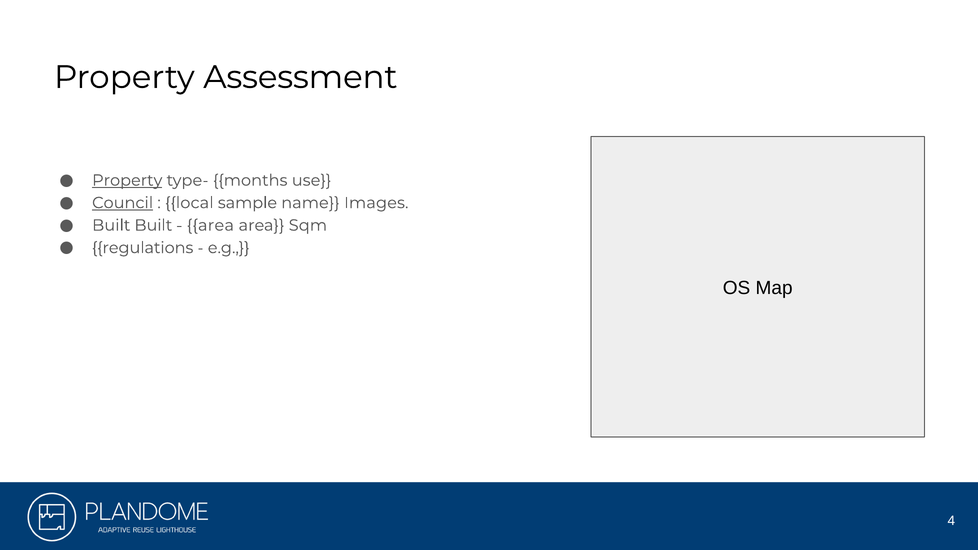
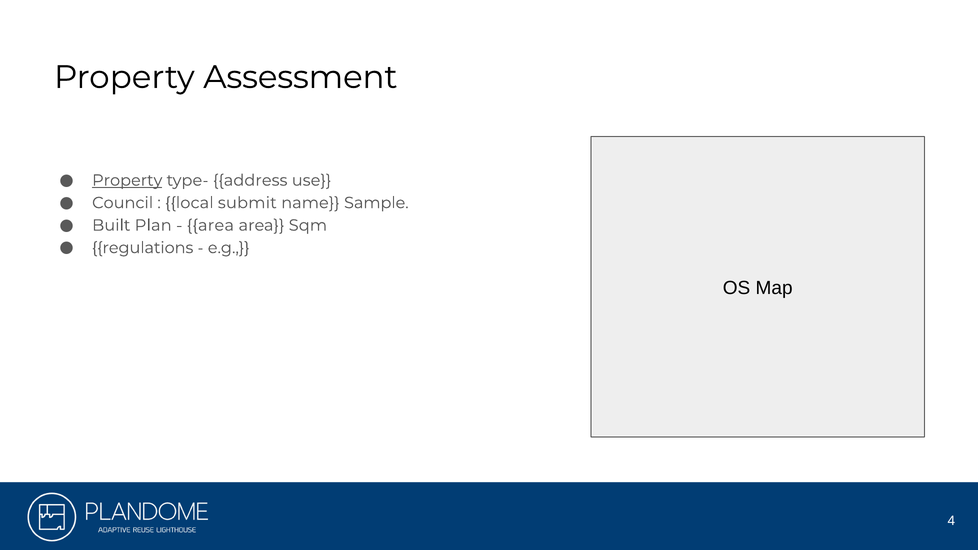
months: months -> address
Council underline: present -> none
sample: sample -> submit
Images: Images -> Sample
Built Built: Built -> Plan
